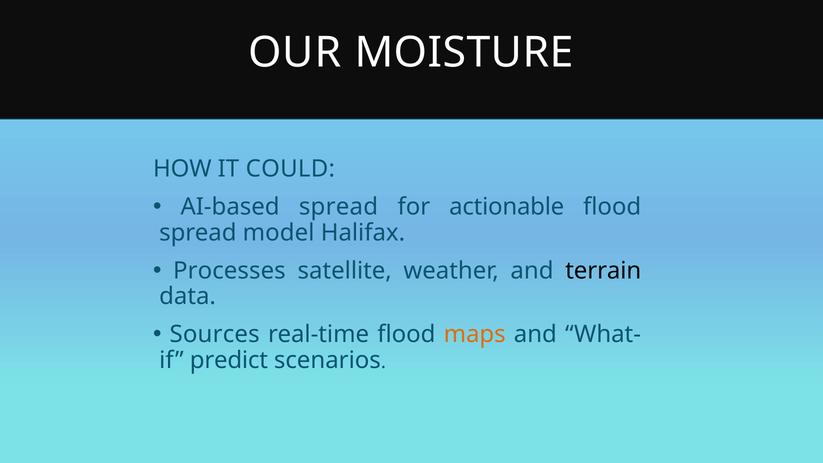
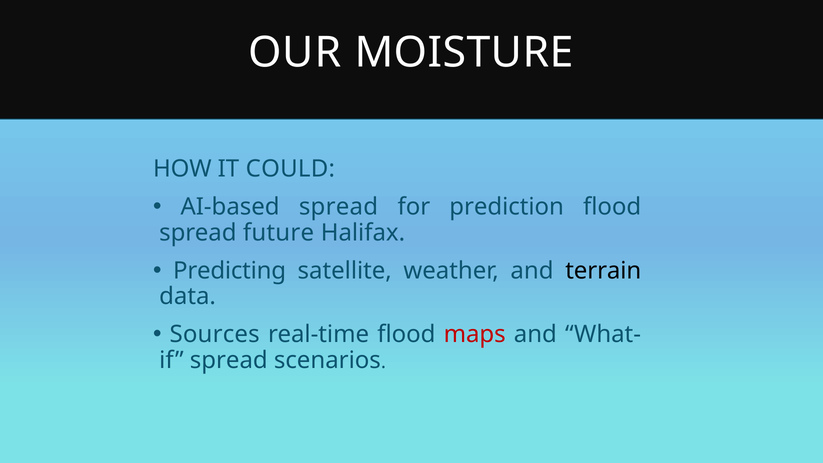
actionable: actionable -> prediction
model: model -> future
Processes: Processes -> Predicting
maps colour: orange -> red
predict at (229, 360): predict -> spread
